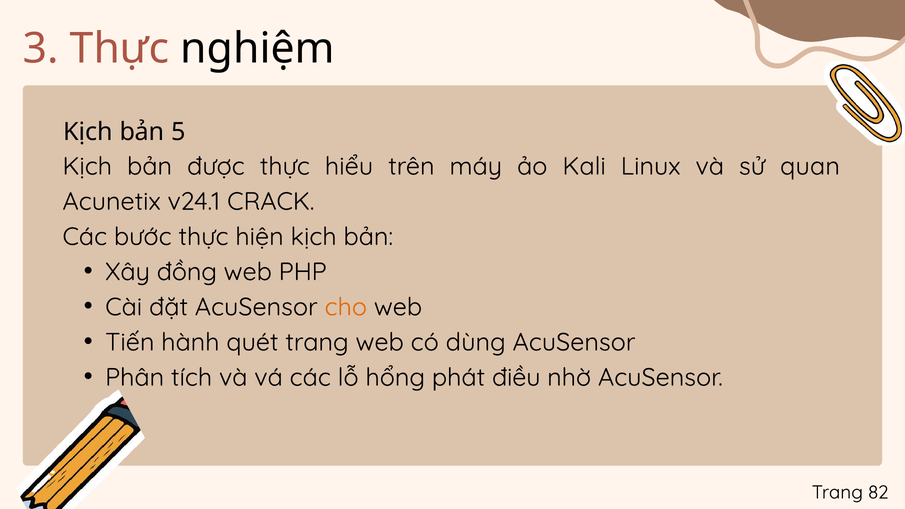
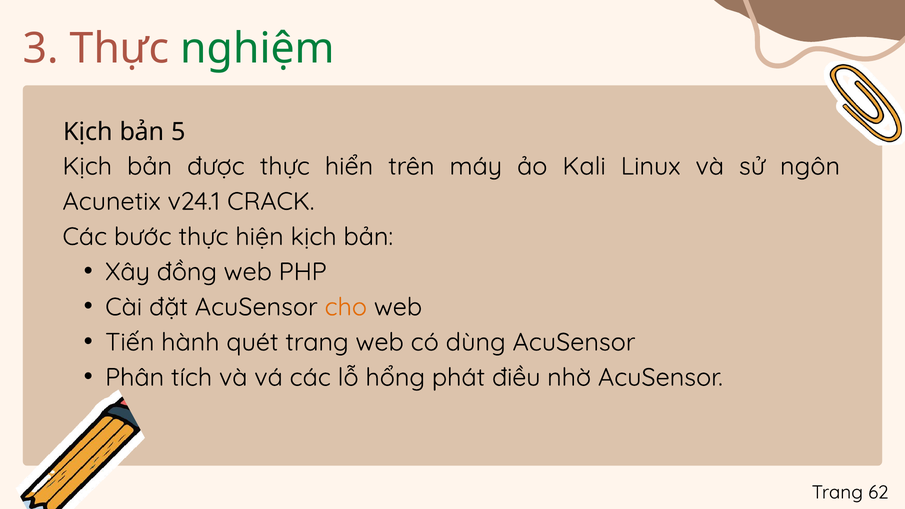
nghiệm colour: black -> green
hiểu: hiểu -> hiển
quan: quan -> ngôn
82: 82 -> 62
